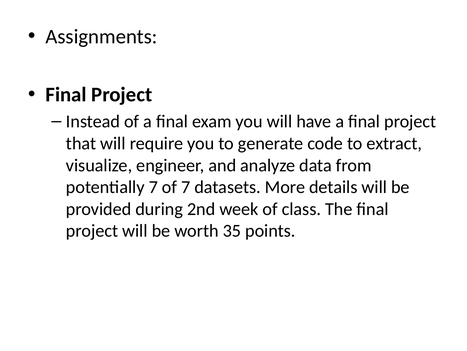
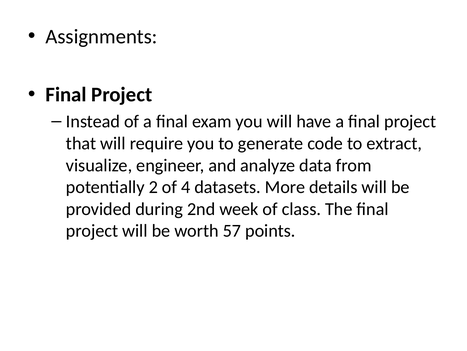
potentially 7: 7 -> 2
of 7: 7 -> 4
35: 35 -> 57
